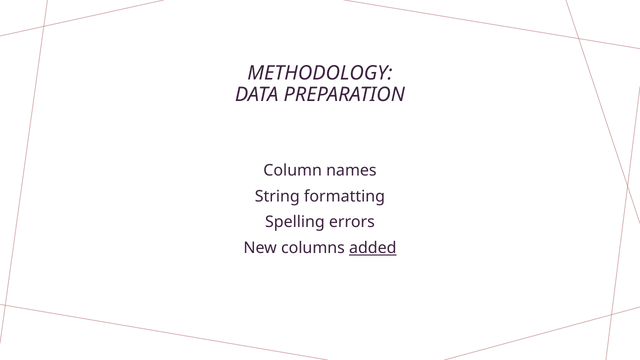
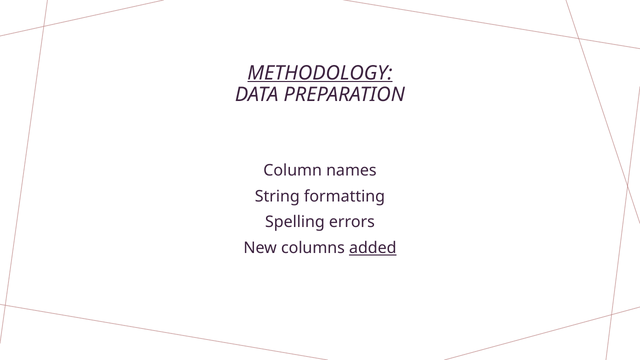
METHODOLOGY underline: none -> present
